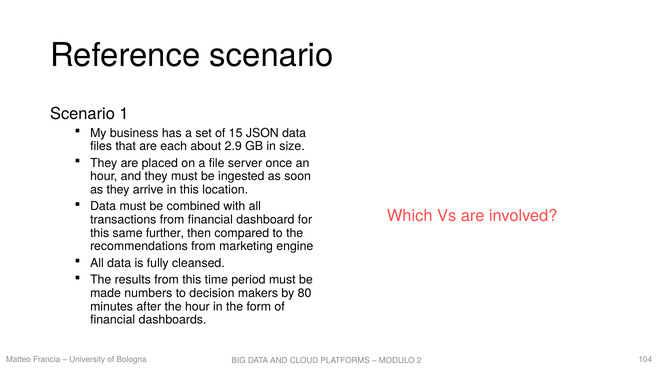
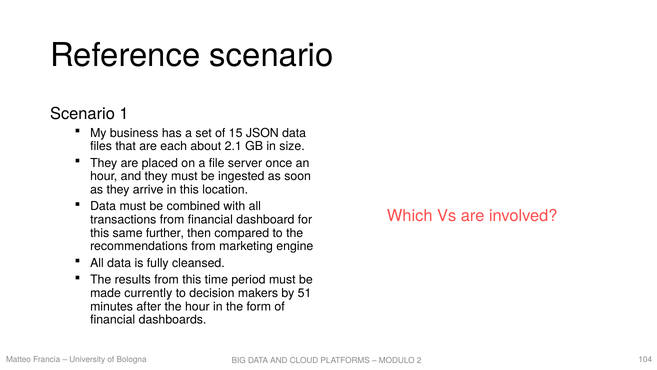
2.9: 2.9 -> 2.1
numbers: numbers -> currently
80: 80 -> 51
